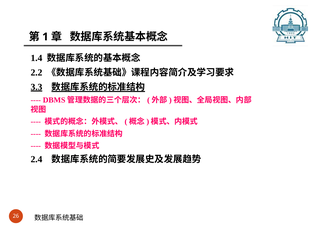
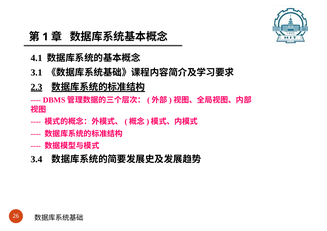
1.4: 1.4 -> 4.1
2.2: 2.2 -> 3.1
3.3: 3.3 -> 2.3
2.4: 2.4 -> 3.4
